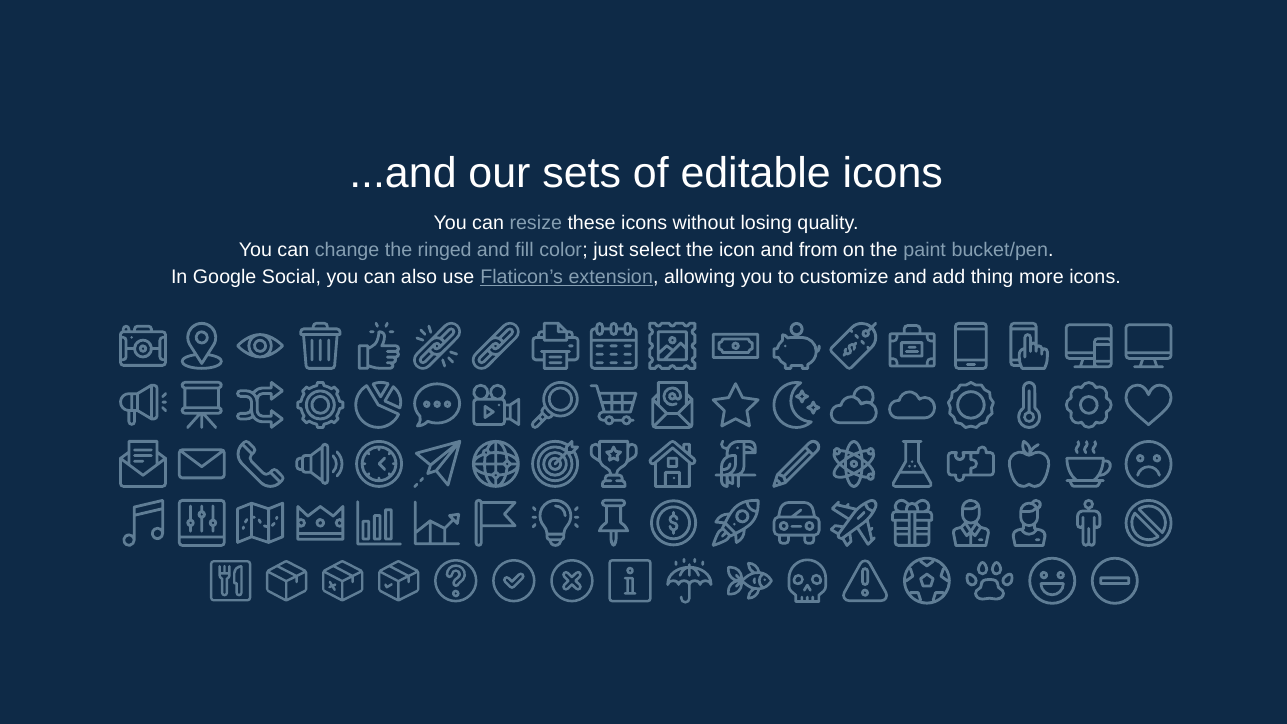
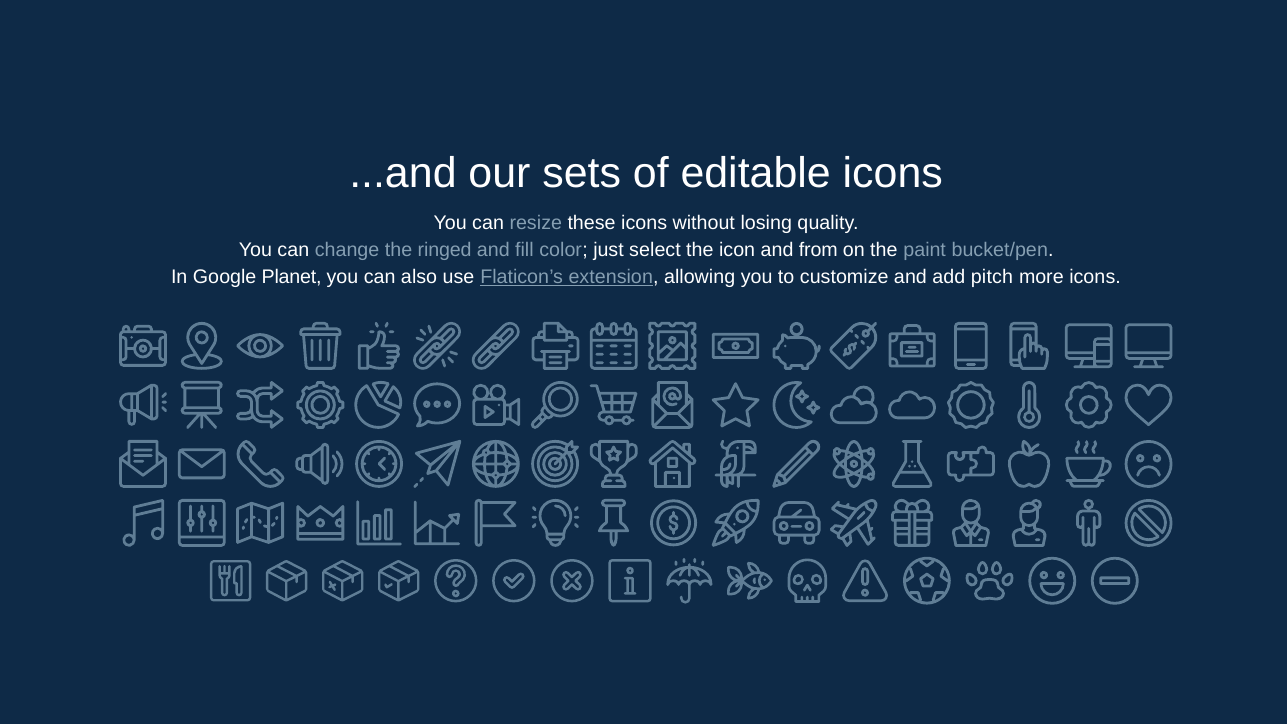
Social: Social -> Planet
thing: thing -> pitch
